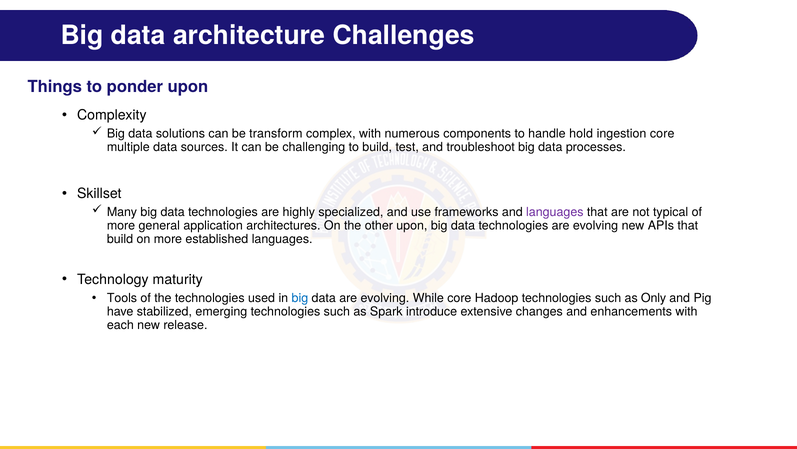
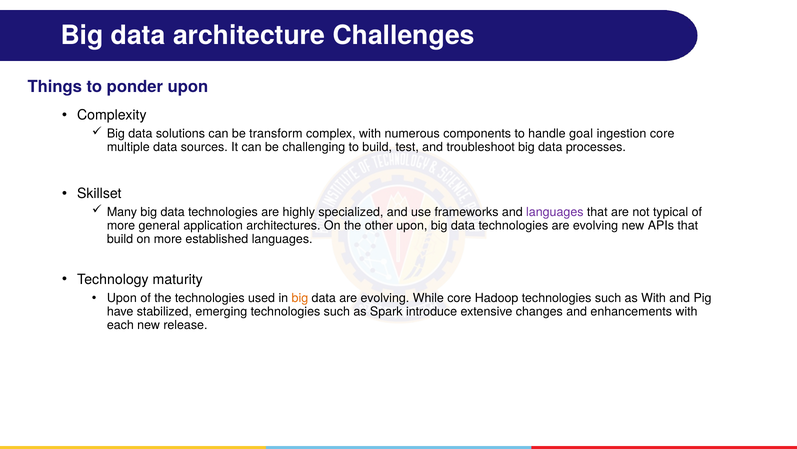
hold: hold -> goal
Tools at (122, 297): Tools -> Upon
big at (300, 297) colour: blue -> orange
as Only: Only -> With
